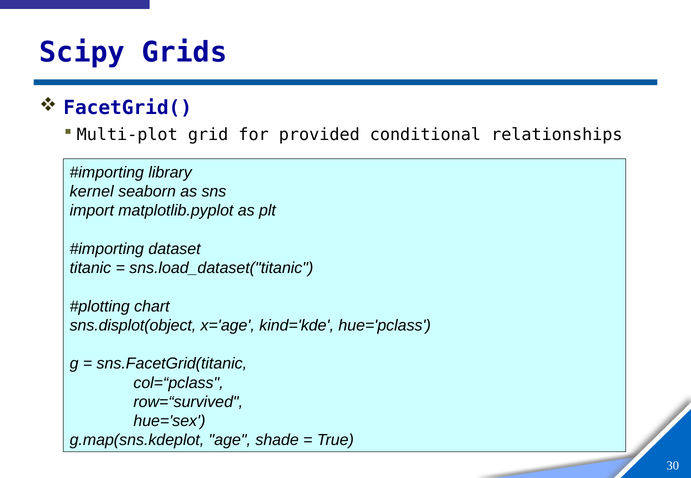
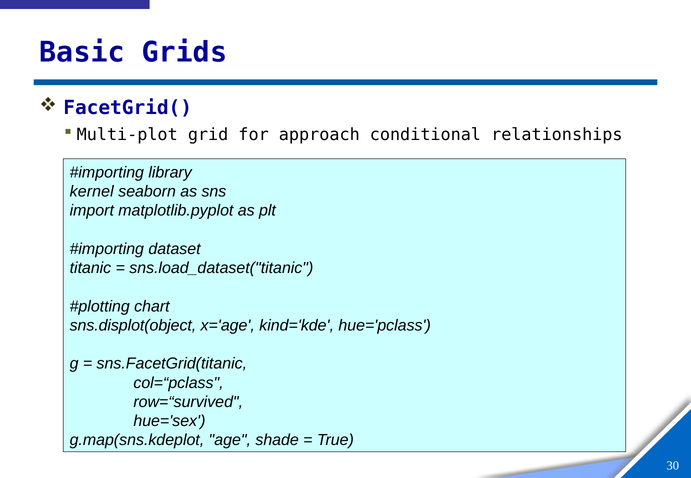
Scipy: Scipy -> Basic
provided: provided -> approach
